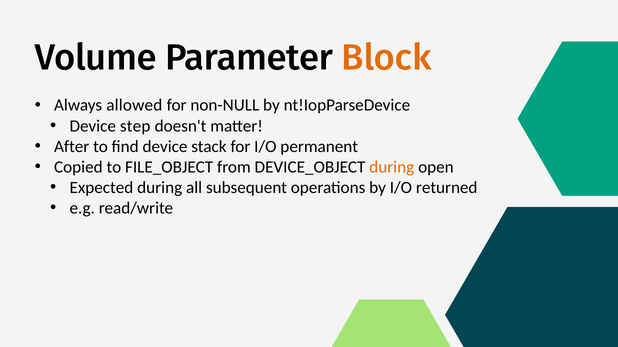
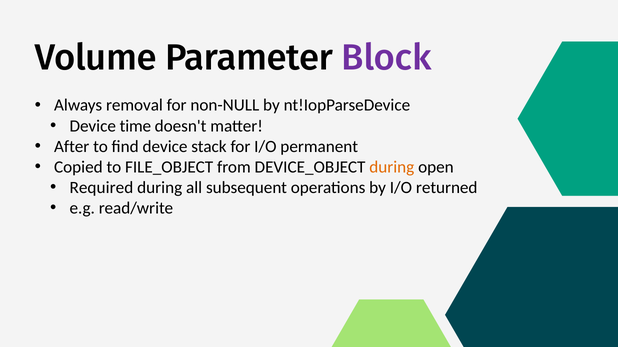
Block colour: orange -> purple
allowed: allowed -> removal
step: step -> time
Expected: Expected -> Required
